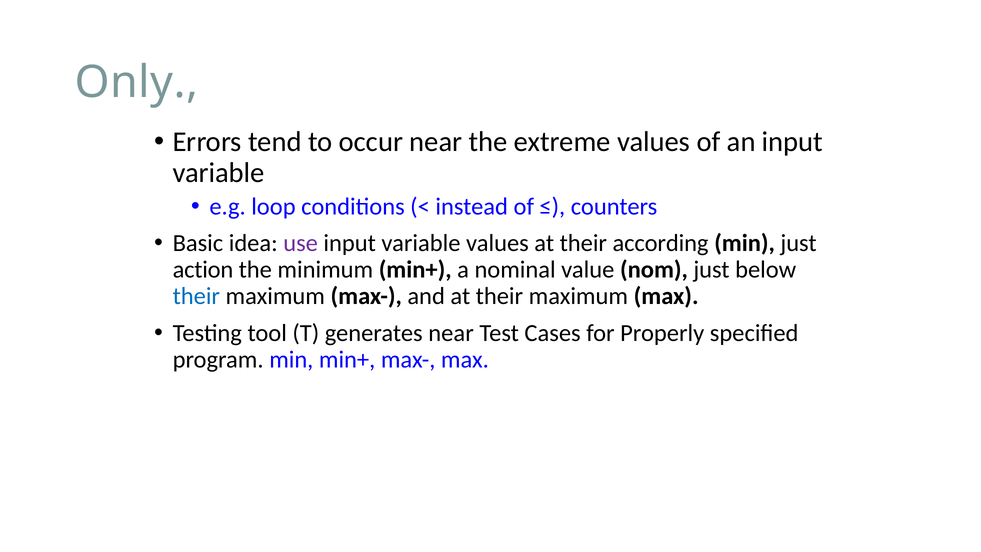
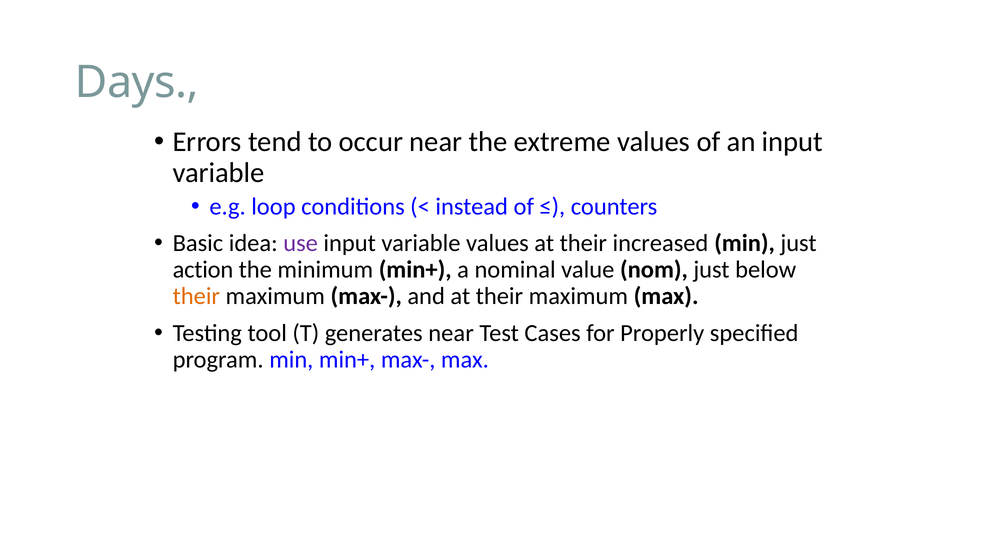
Only: Only -> Days
according: according -> increased
their at (196, 296) colour: blue -> orange
